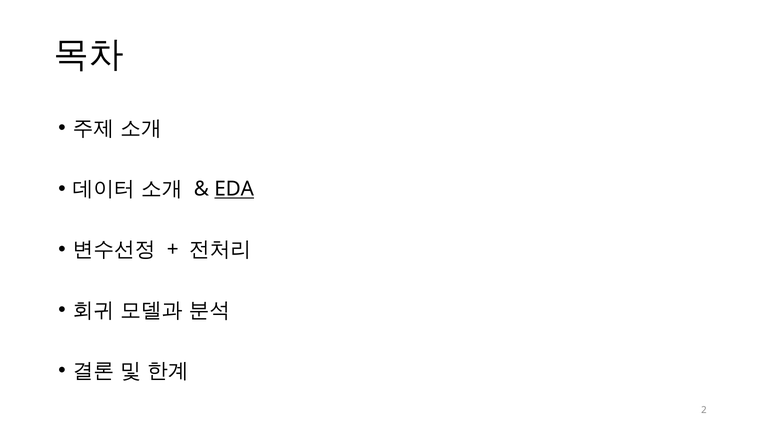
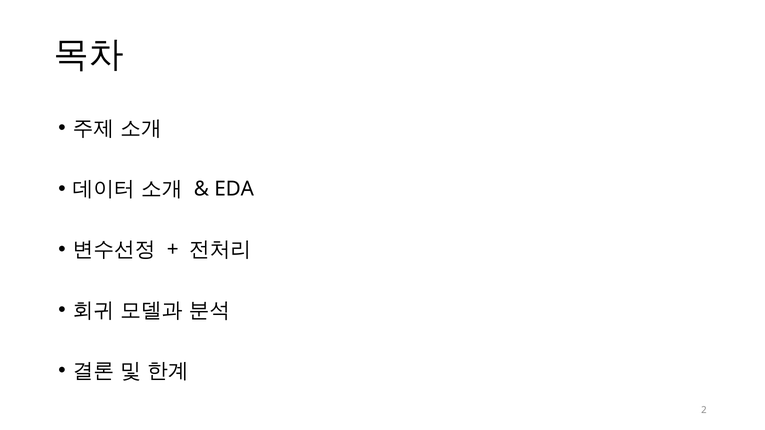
EDA underline: present -> none
